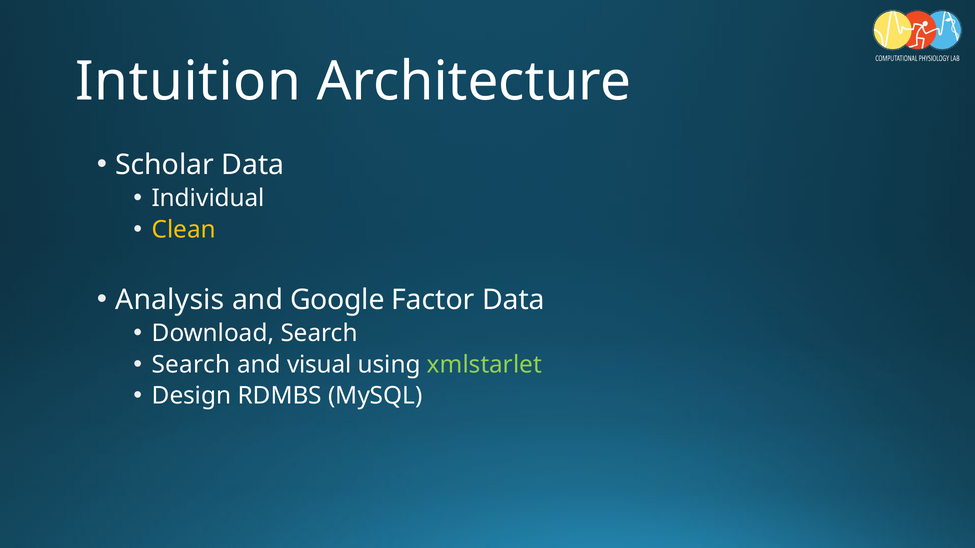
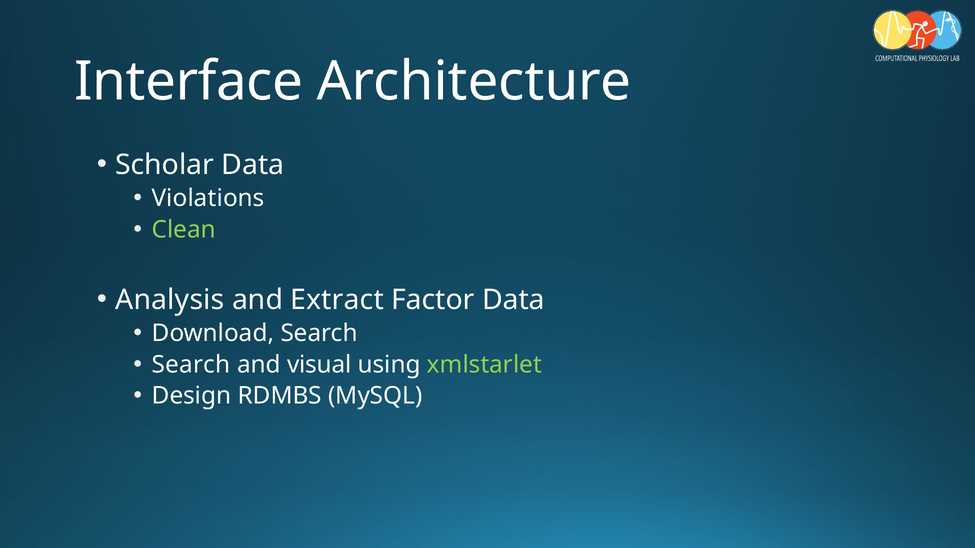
Intuition: Intuition -> Interface
Individual: Individual -> Violations
Clean colour: yellow -> light green
Google: Google -> Extract
